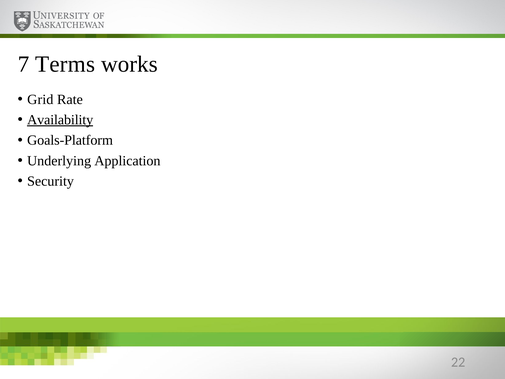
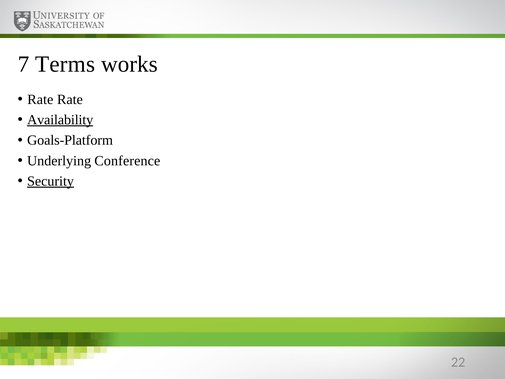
Grid at (40, 99): Grid -> Rate
Application: Application -> Conference
Security underline: none -> present
